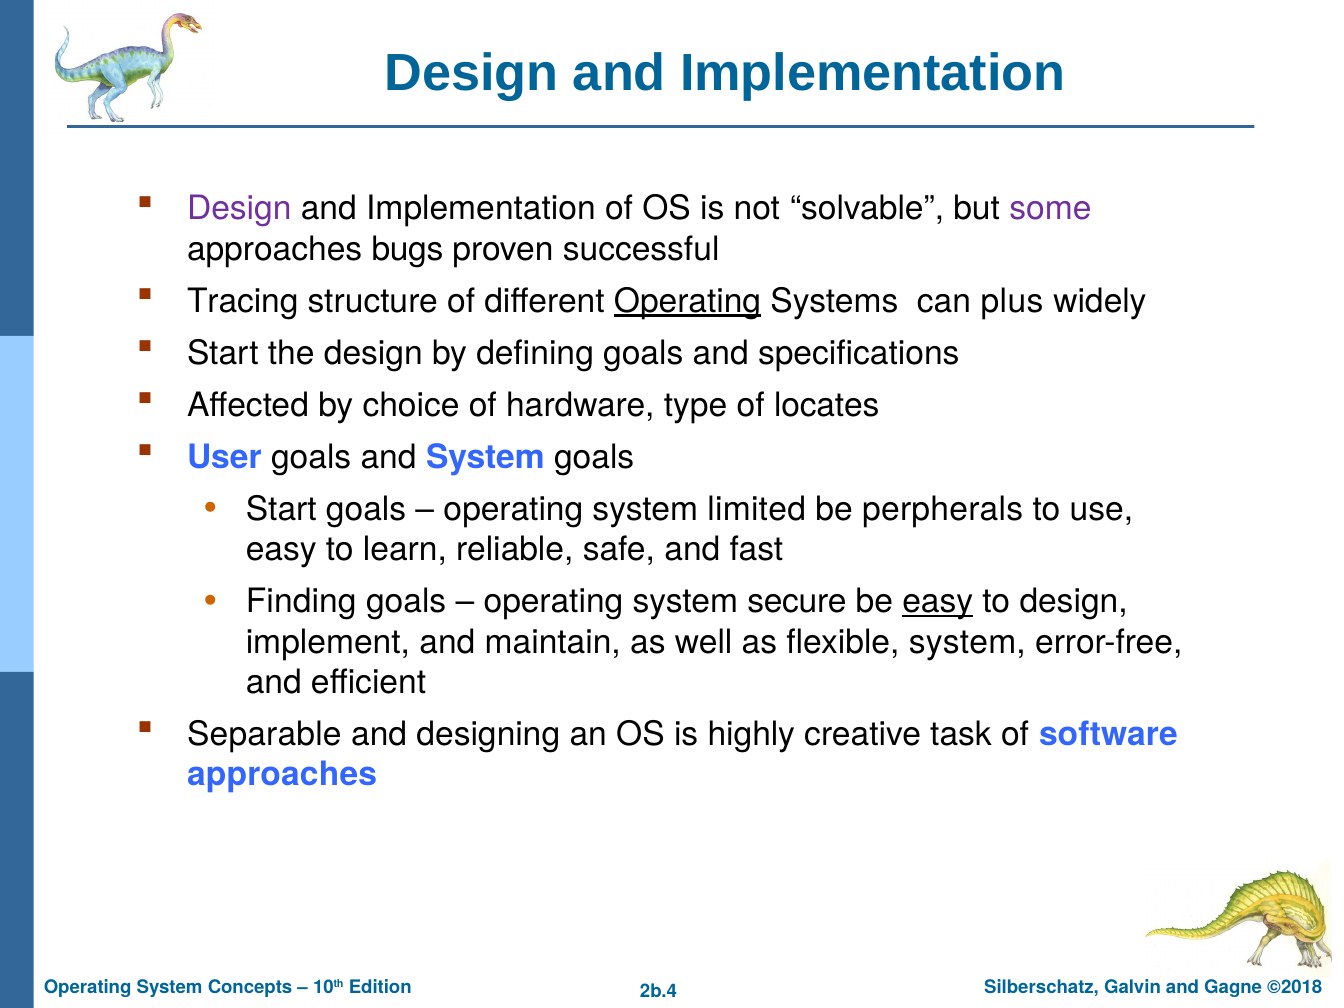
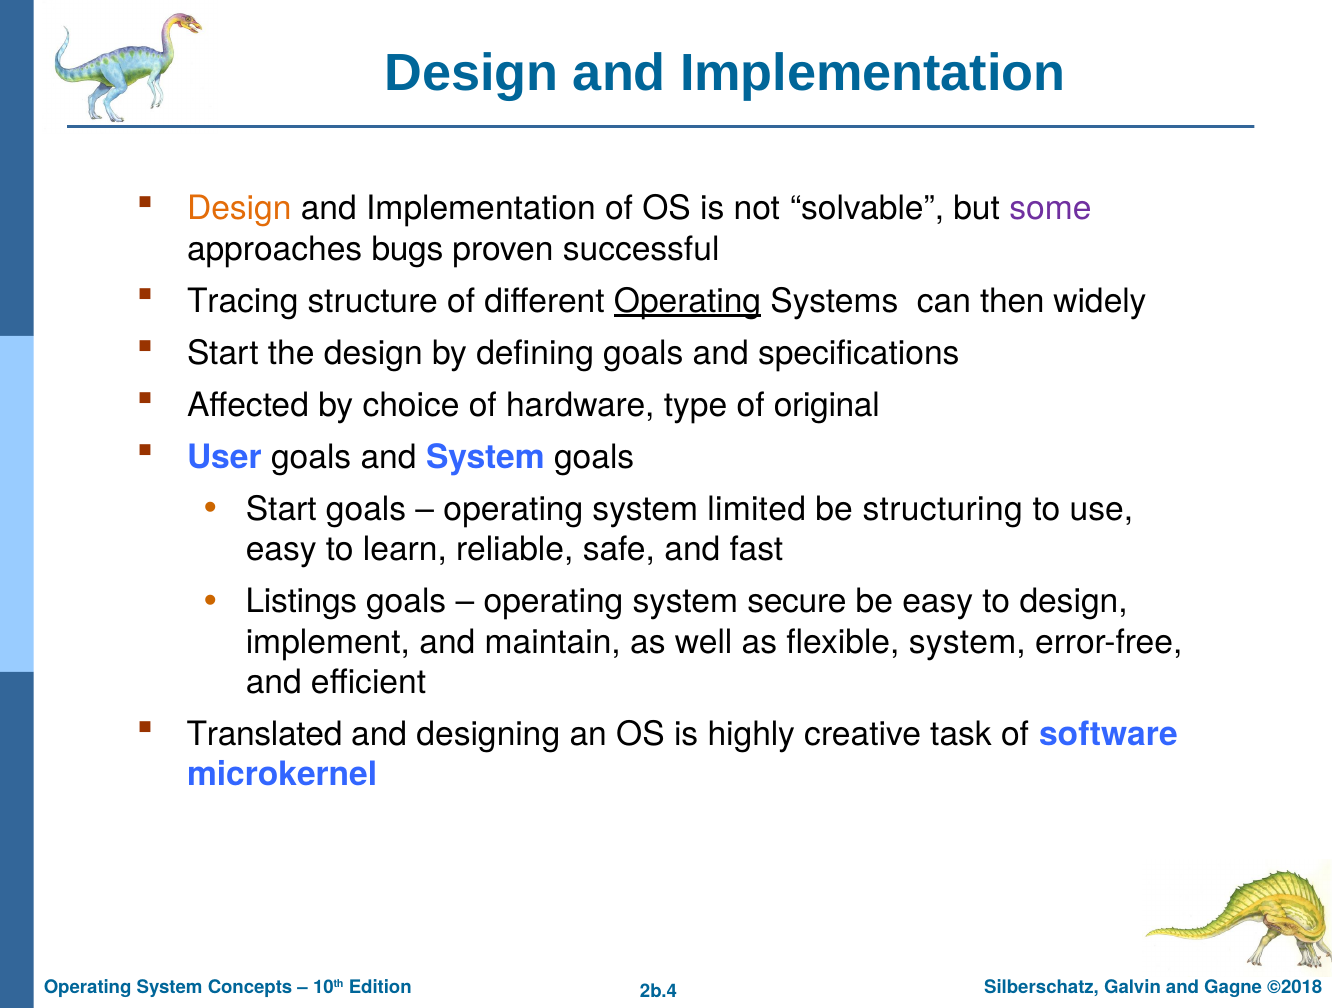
Design at (239, 209) colour: purple -> orange
plus: plus -> then
locates: locates -> original
perpherals: perpherals -> structuring
Finding: Finding -> Listings
easy at (938, 602) underline: present -> none
Separable: Separable -> Translated
approaches at (282, 775): approaches -> microkernel
